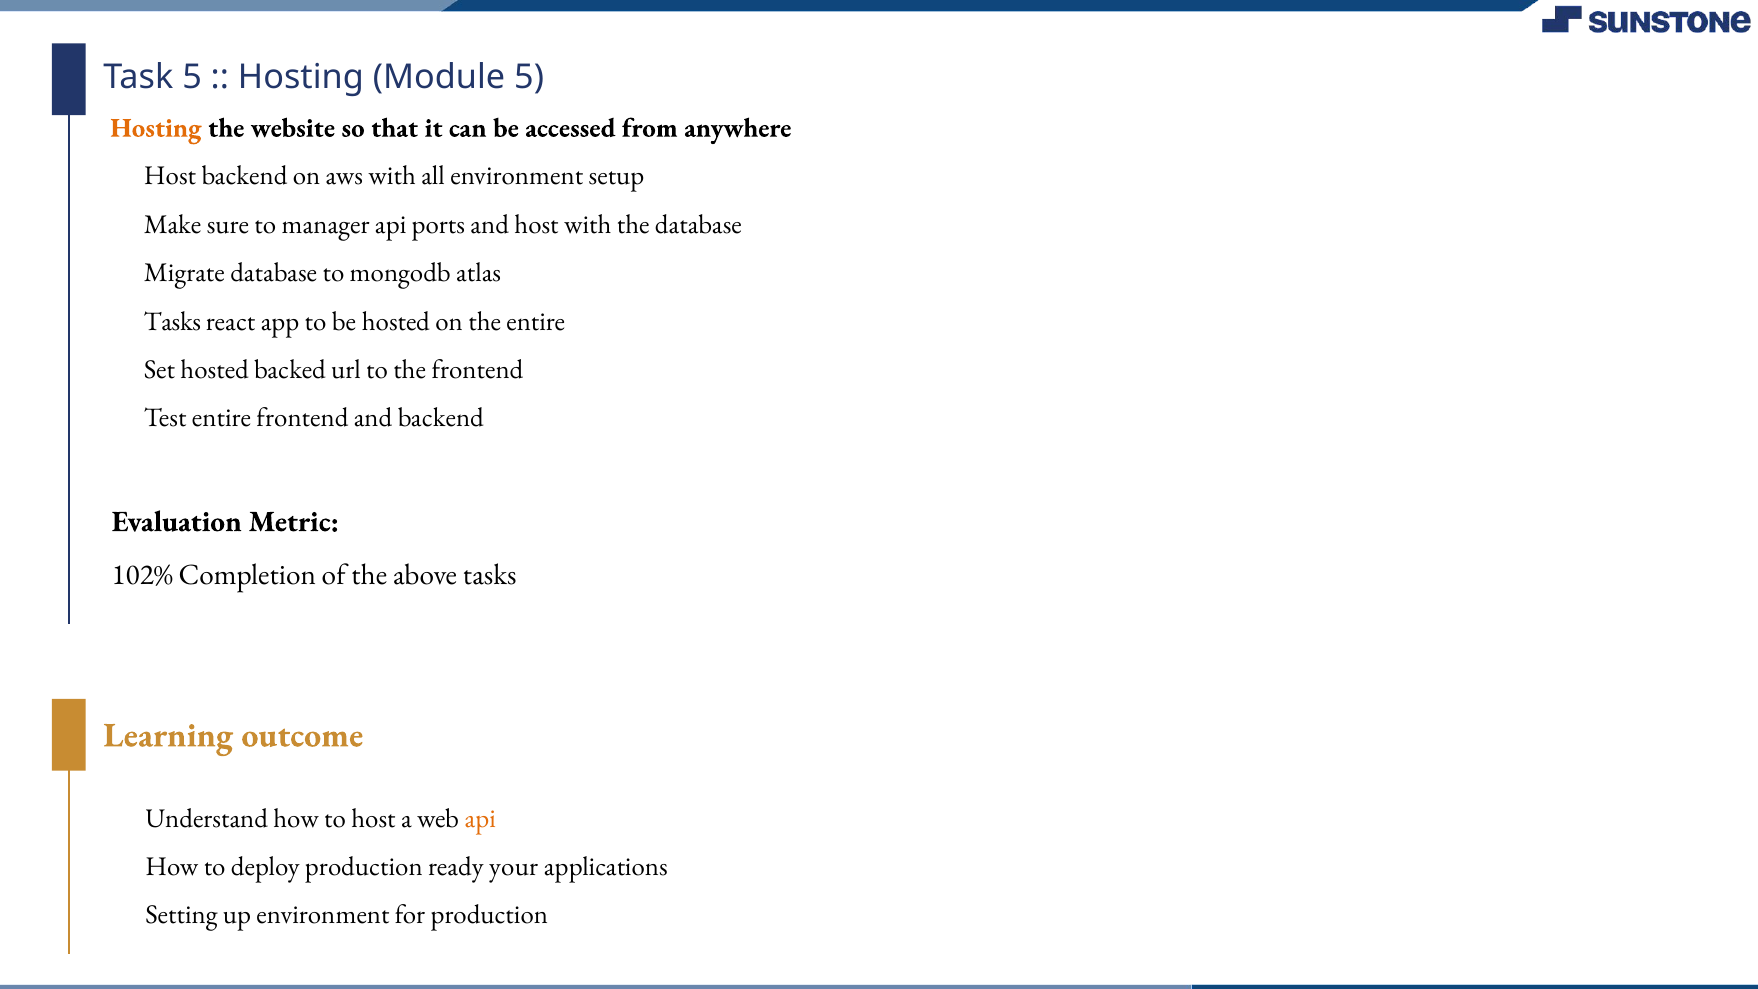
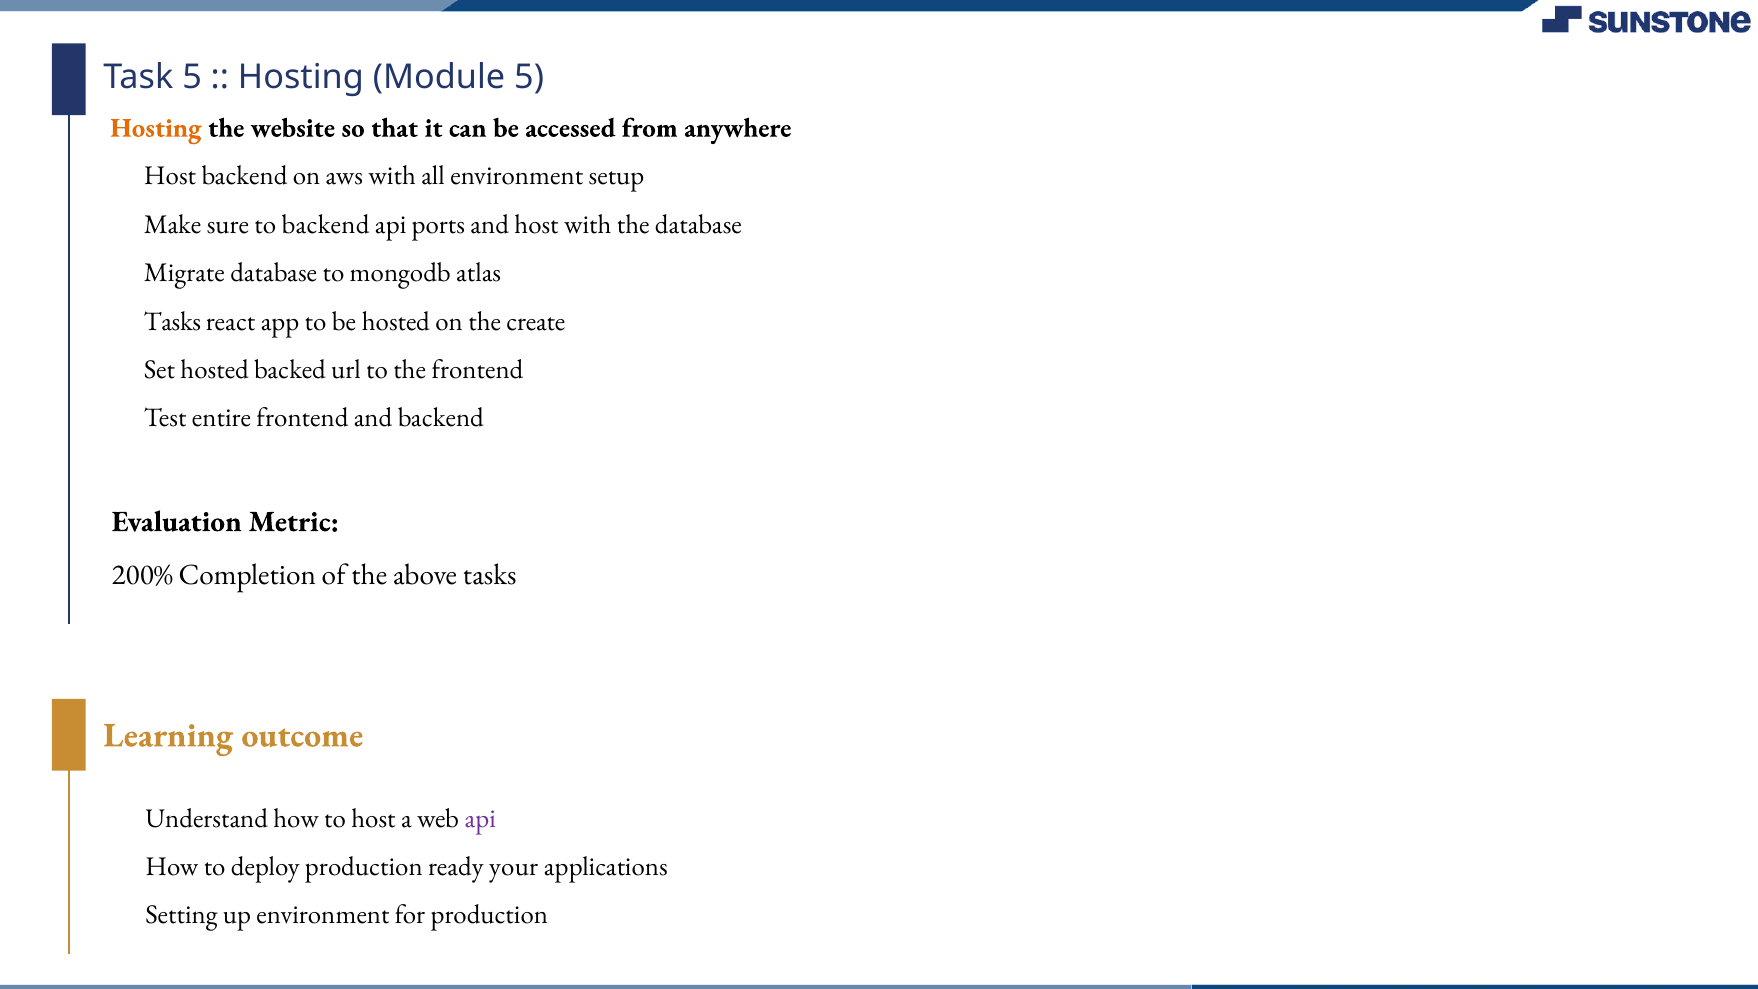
to manager: manager -> backend
the entire: entire -> create
102%: 102% -> 200%
api at (480, 818) colour: orange -> purple
